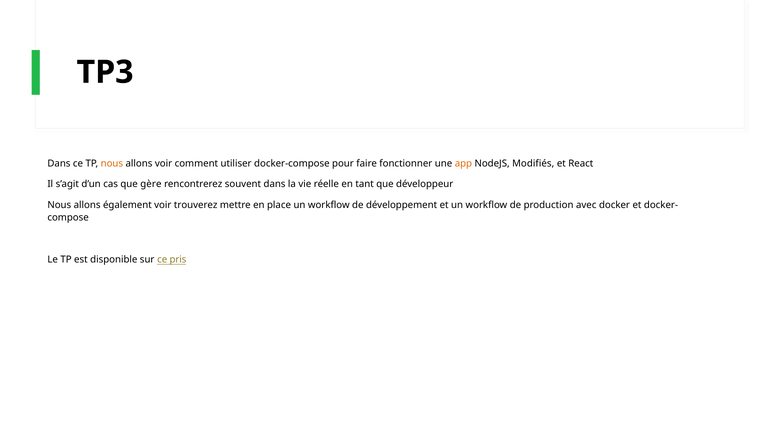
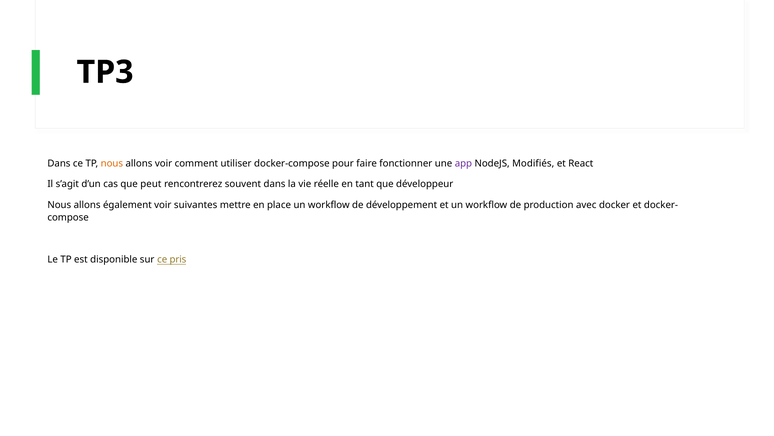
app colour: orange -> purple
gère: gère -> peut
trouverez: trouverez -> suivantes
